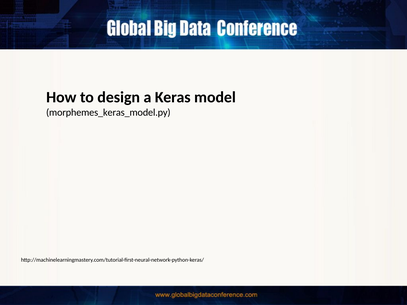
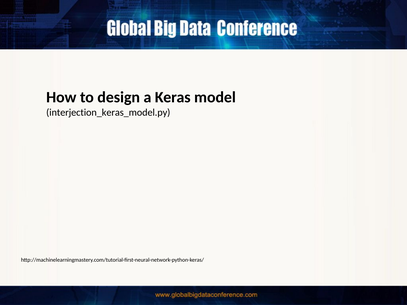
morphemes_keras_model.py: morphemes_keras_model.py -> interjection_keras_model.py
